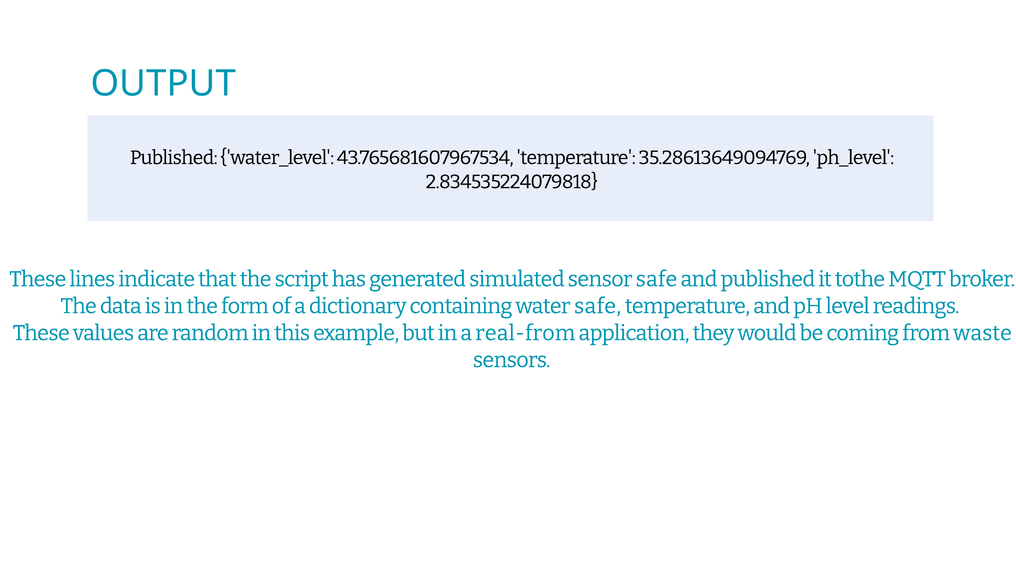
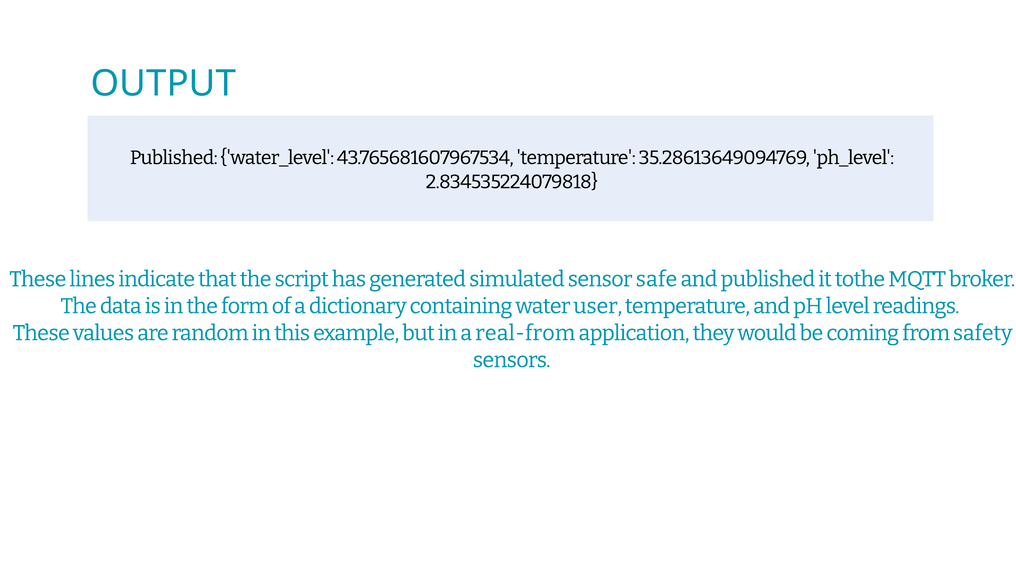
water safe: safe -> user
waste: waste -> safety
